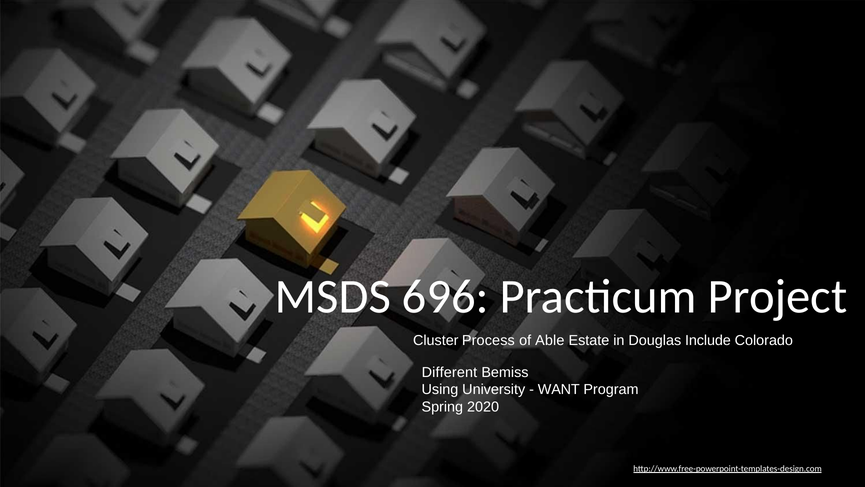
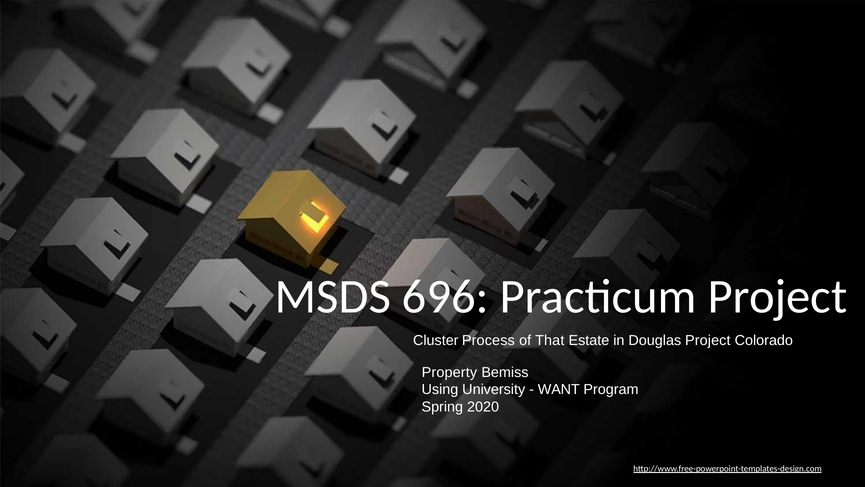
Able: Able -> That
Douglas Include: Include -> Project
Different: Different -> Property
